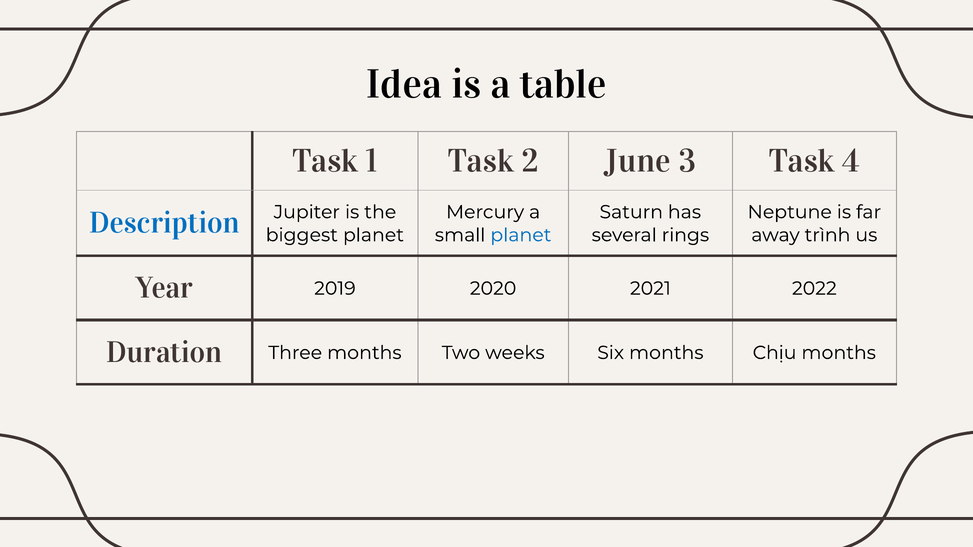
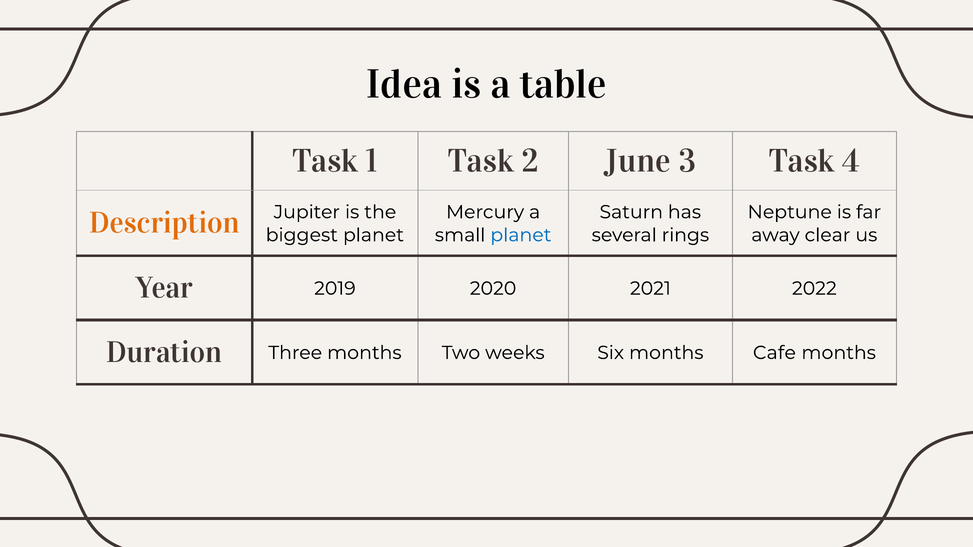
Description colour: blue -> orange
trình: trình -> clear
Chịu: Chịu -> Cafe
